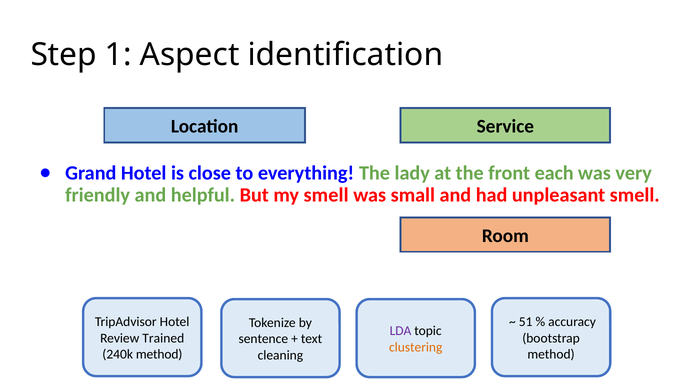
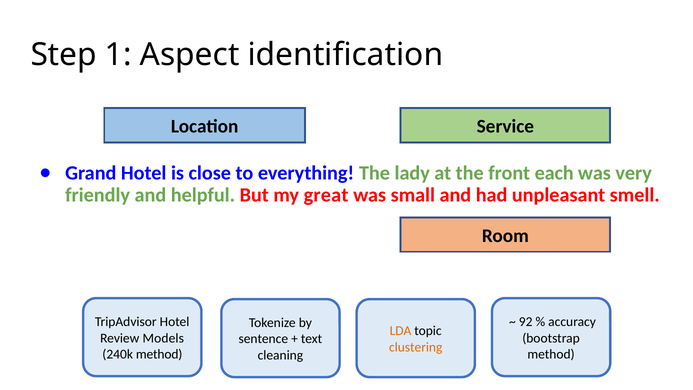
my smell: smell -> great
51: 51 -> 92
LDA colour: purple -> orange
Trained: Trained -> Models
